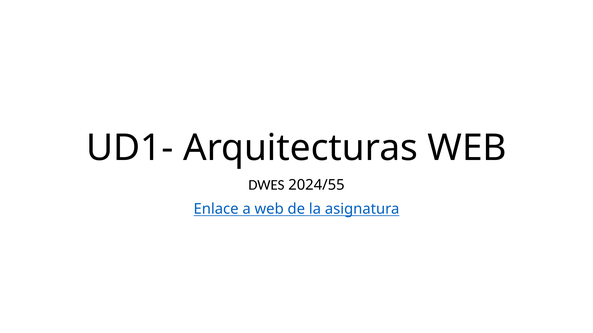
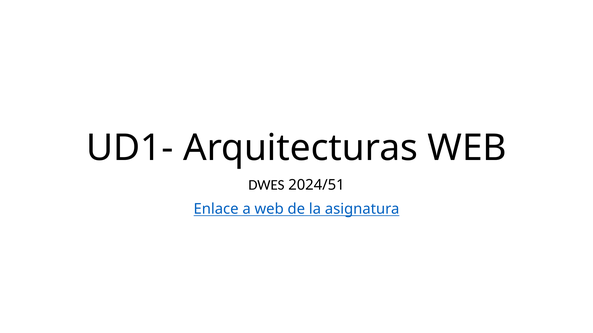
2024/55: 2024/55 -> 2024/51
